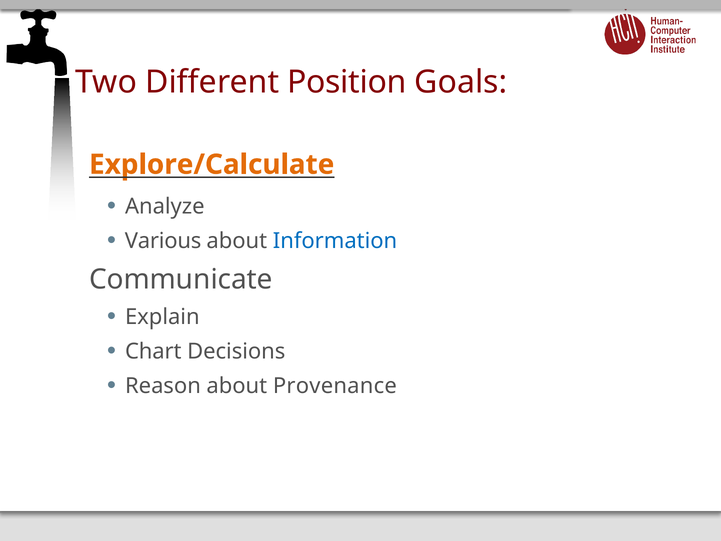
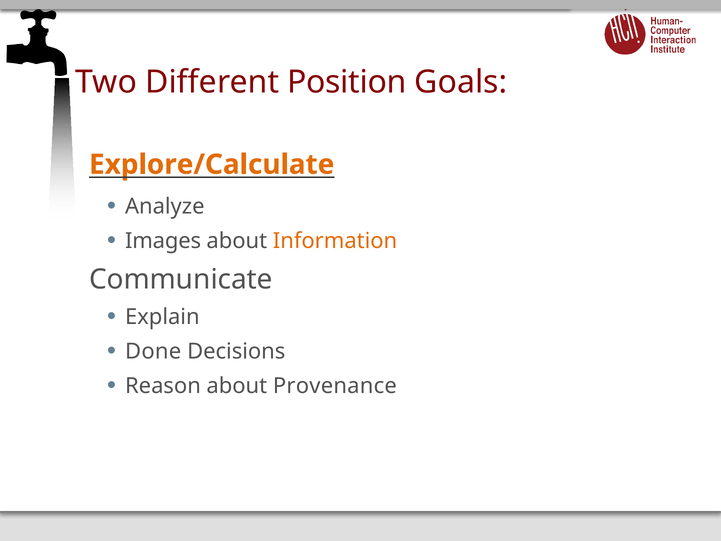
Various: Various -> Images
Information colour: blue -> orange
Chart: Chart -> Done
